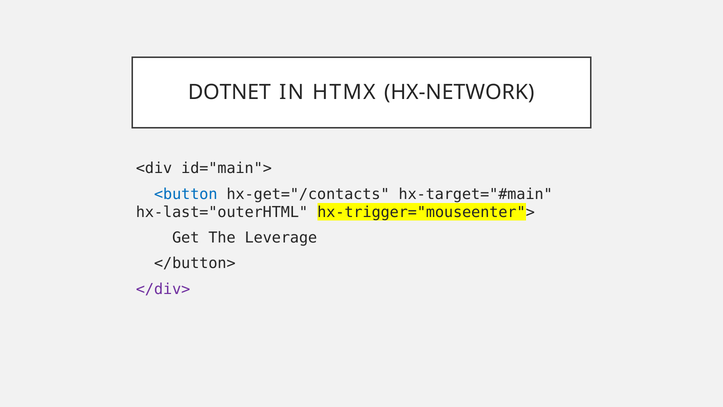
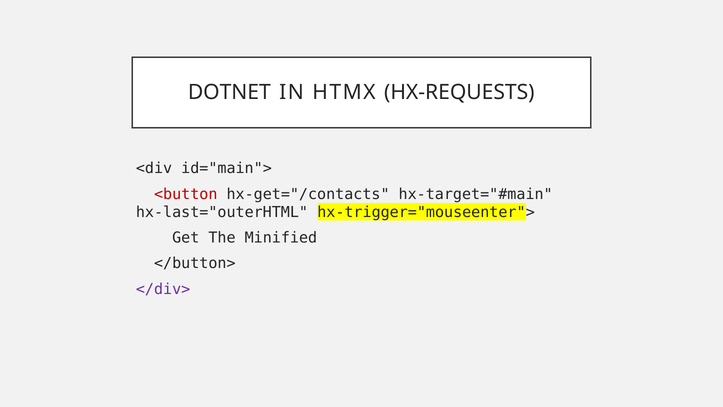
HX-NETWORK: HX-NETWORK -> HX-REQUESTS
<button colour: blue -> red
Leverage: Leverage -> Minified
